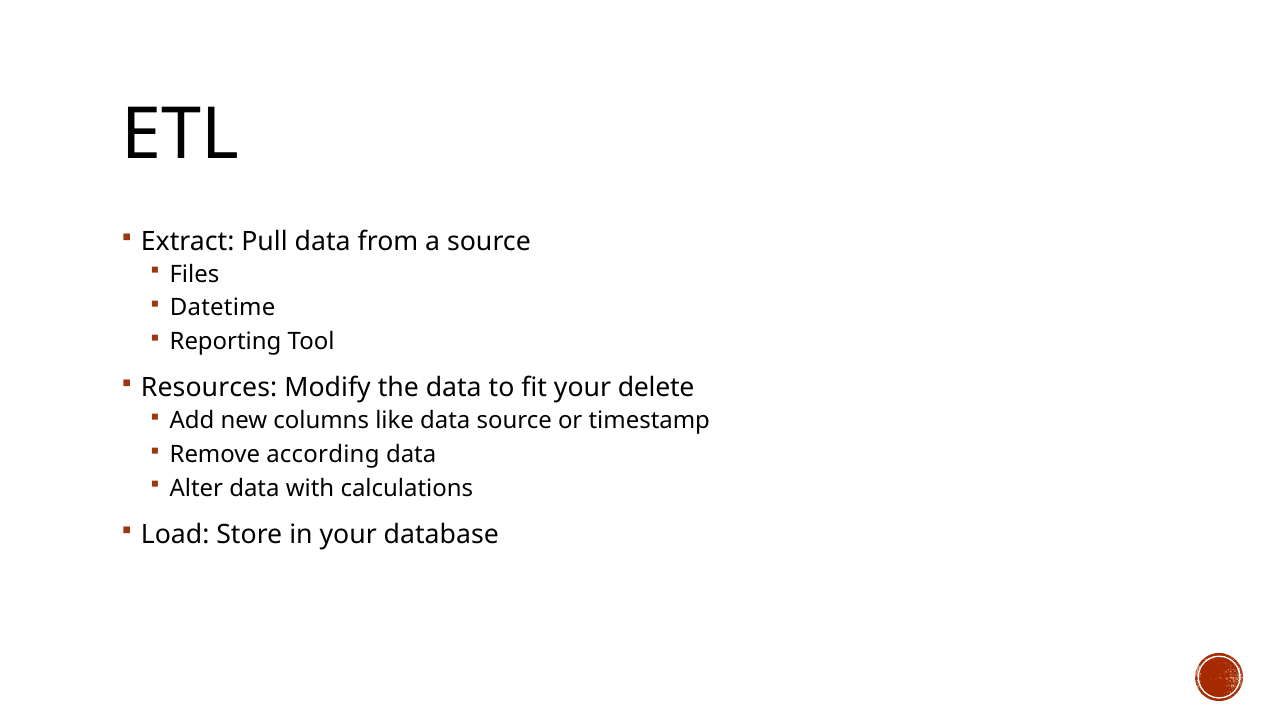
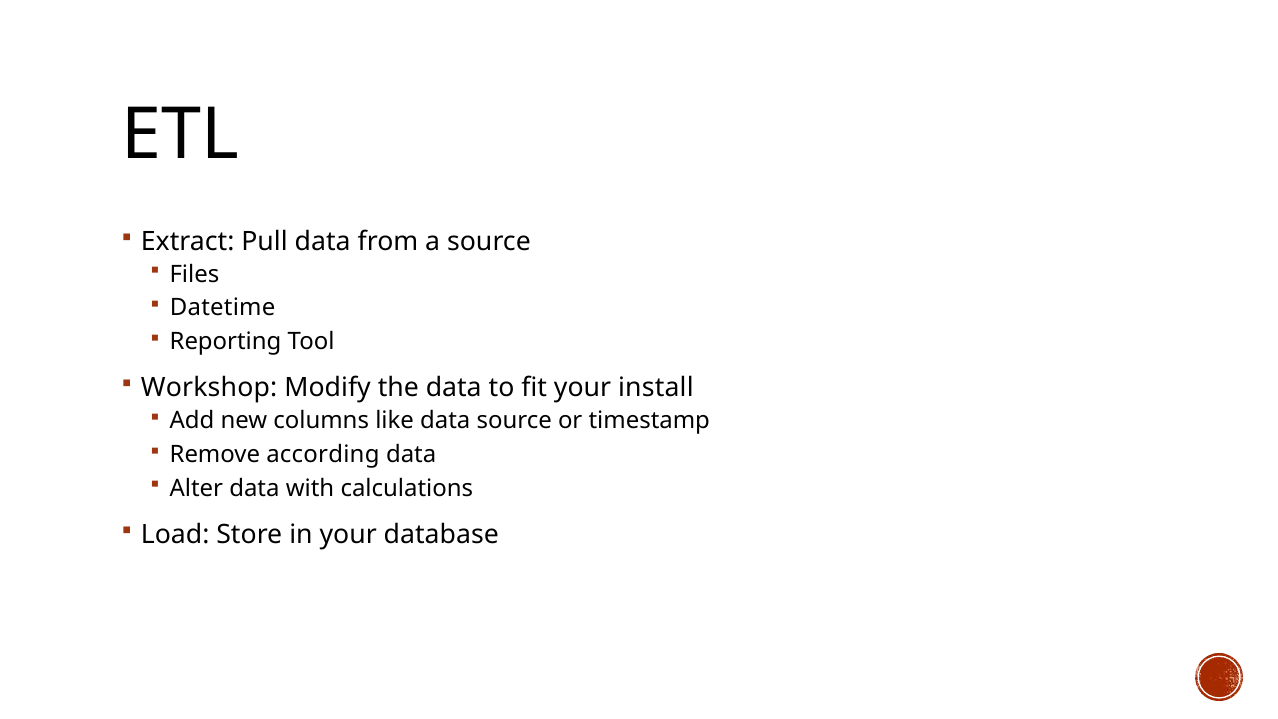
Resources: Resources -> Workshop
delete: delete -> install
